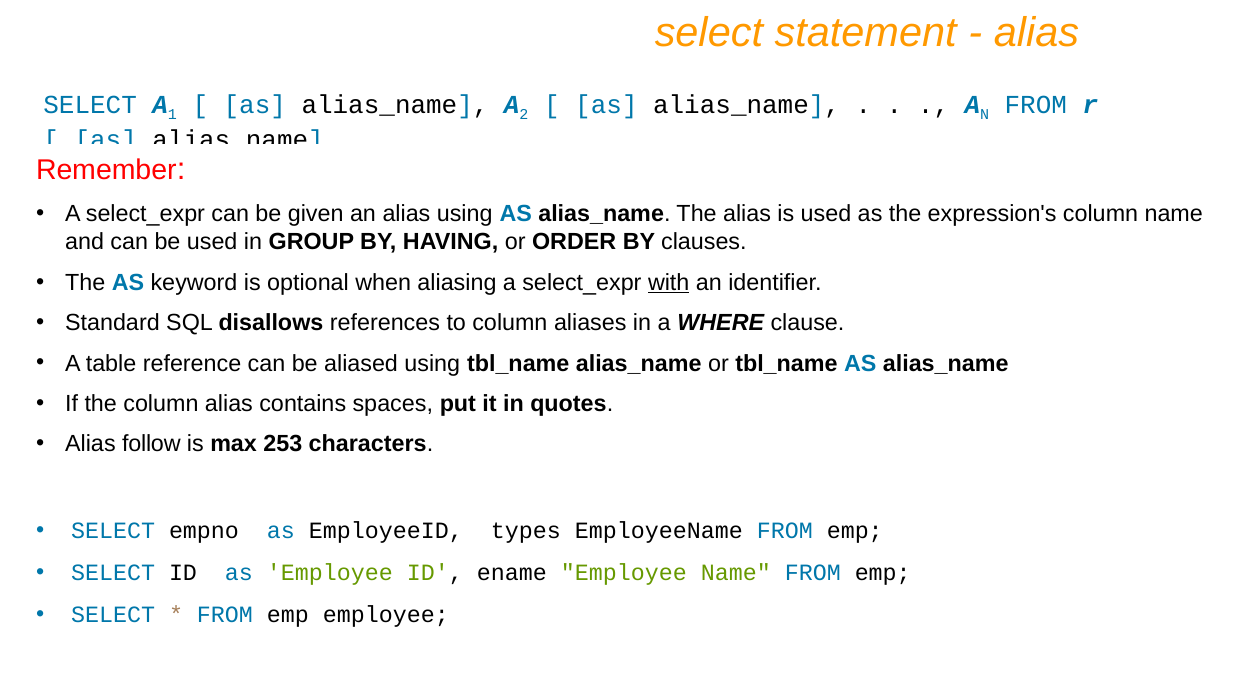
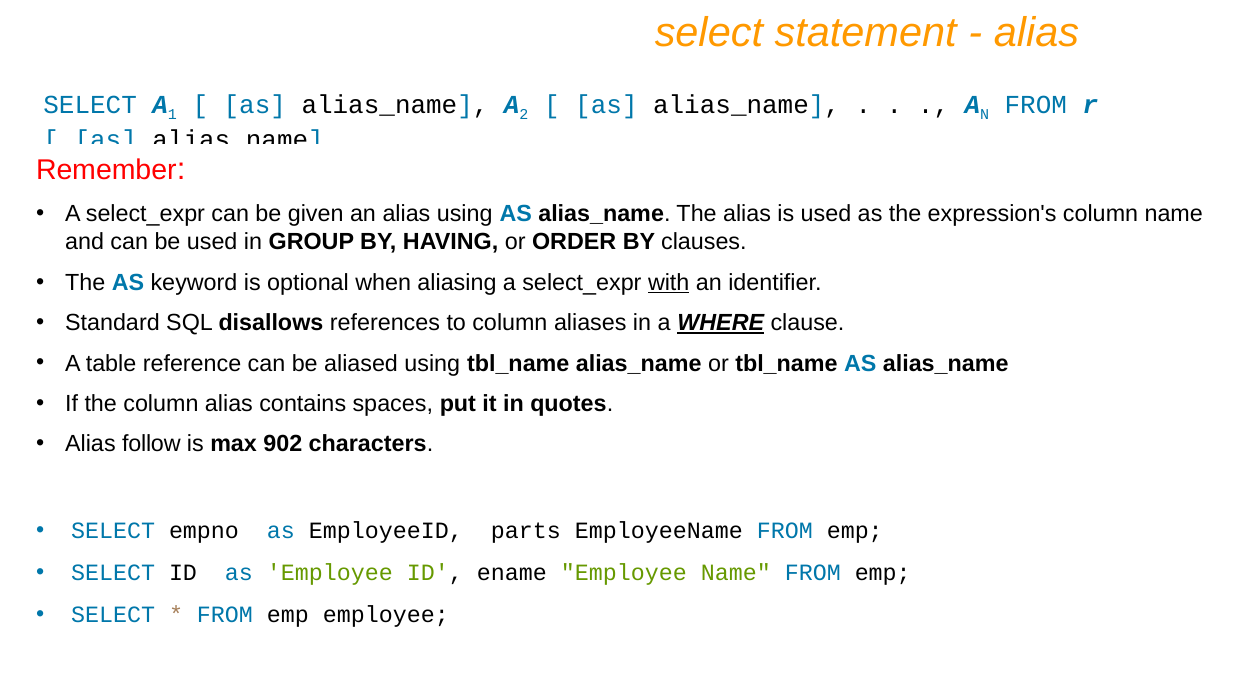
WHERE underline: none -> present
253: 253 -> 902
types: types -> parts
